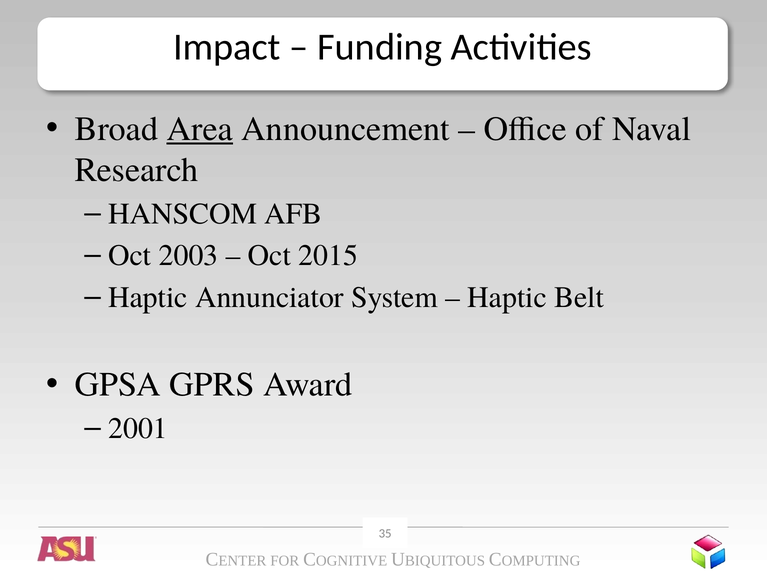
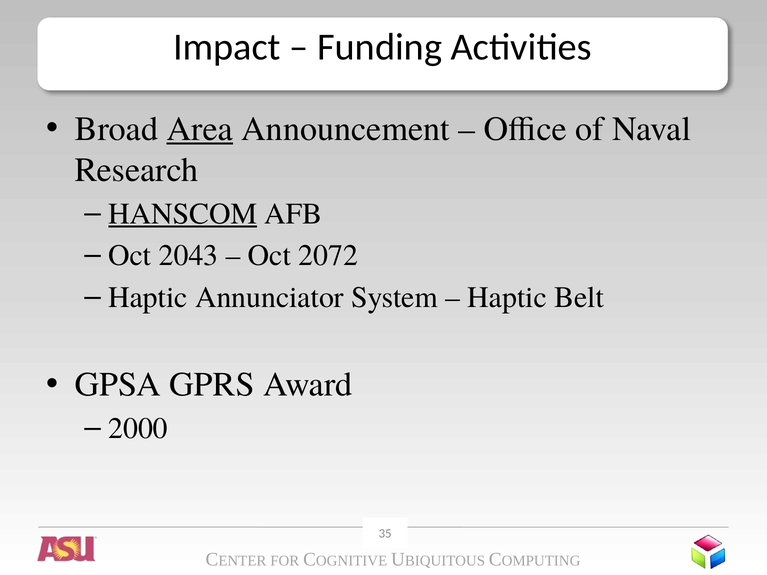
HANSCOM underline: none -> present
2003: 2003 -> 2043
2015: 2015 -> 2072
2001: 2001 -> 2000
